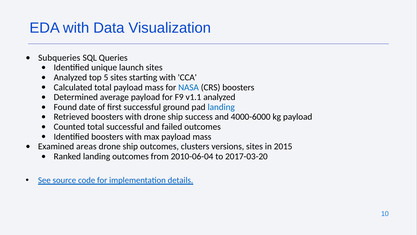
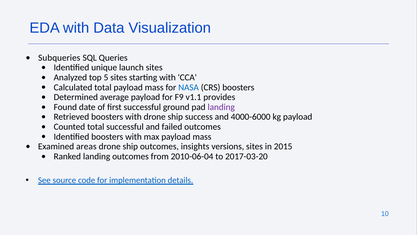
v1.1 analyzed: analyzed -> provides
landing at (221, 107) colour: blue -> purple
clusters: clusters -> insights
